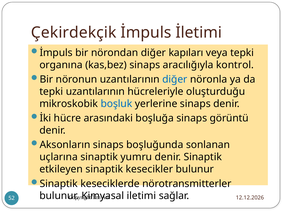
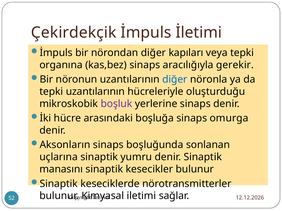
kontrol: kontrol -> gerekir
boşluk colour: blue -> purple
görüntü: görüntü -> omurga
etkileyen: etkileyen -> manasını
